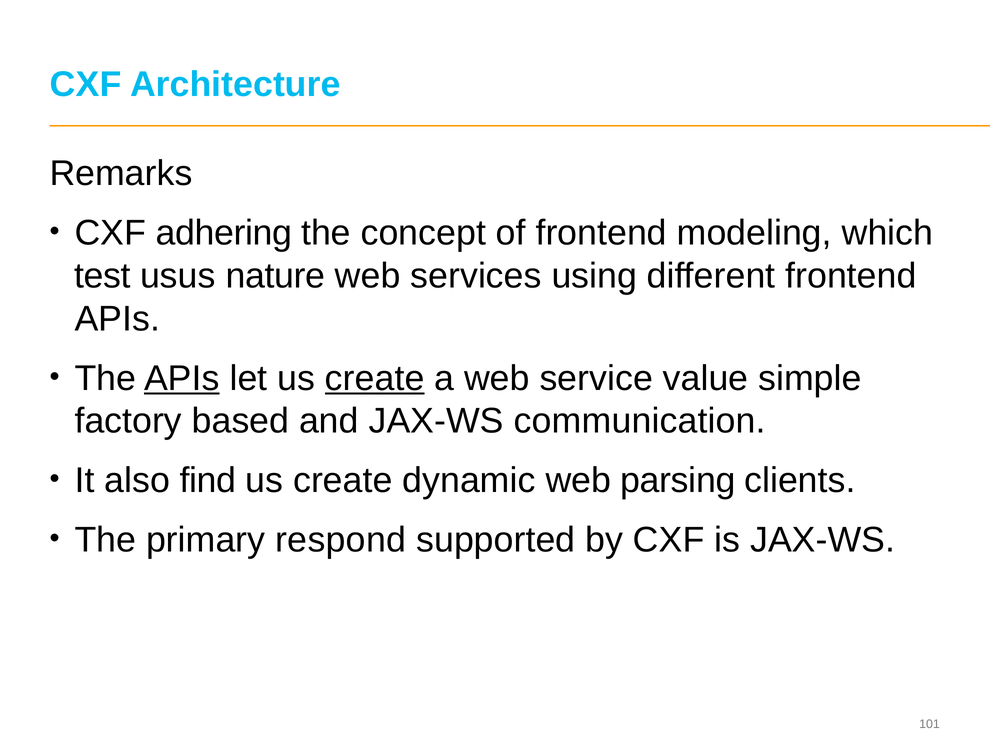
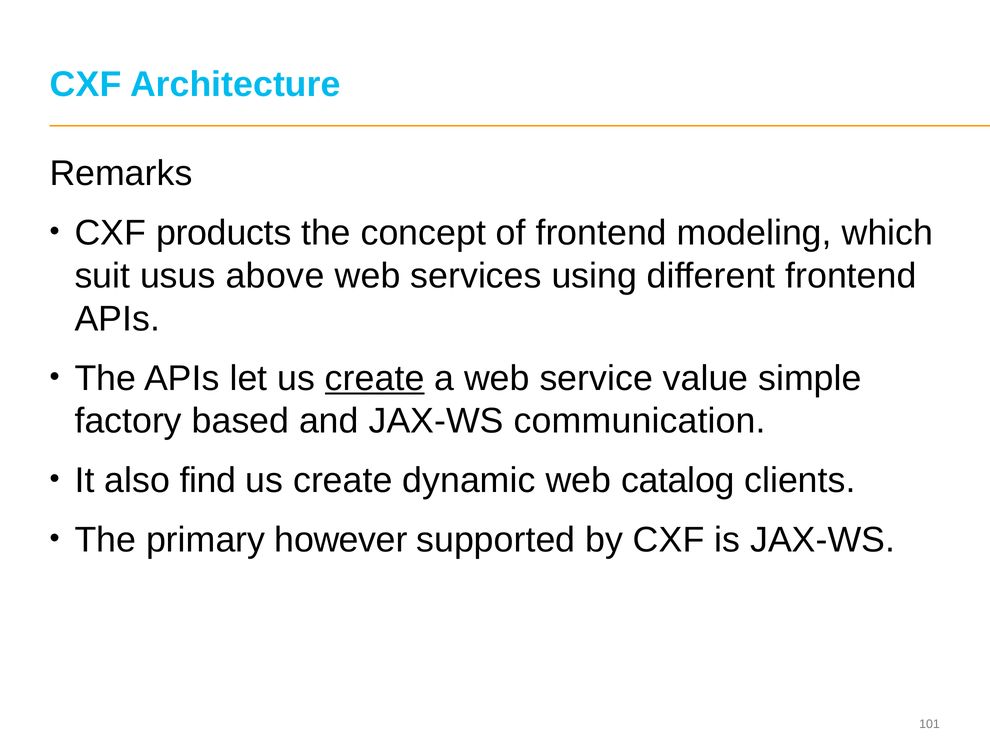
adhering: adhering -> products
test: test -> suit
nature: nature -> above
APIs at (182, 378) underline: present -> none
parsing: parsing -> catalog
respond: respond -> however
